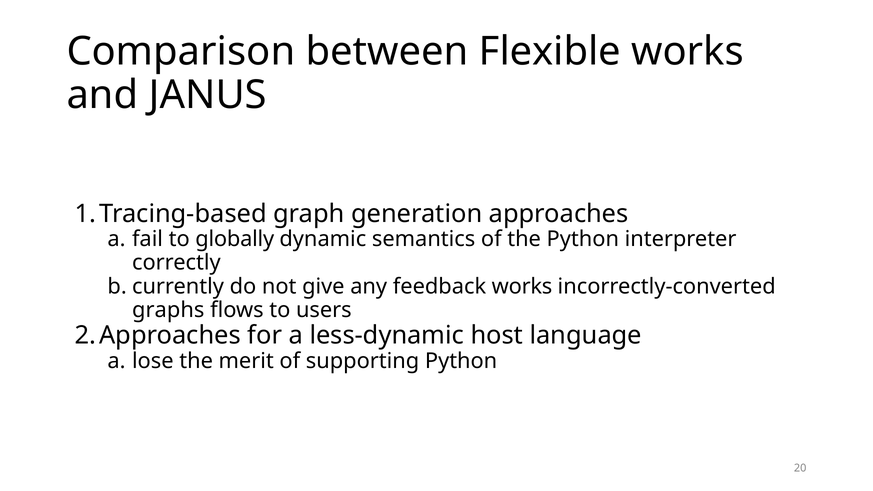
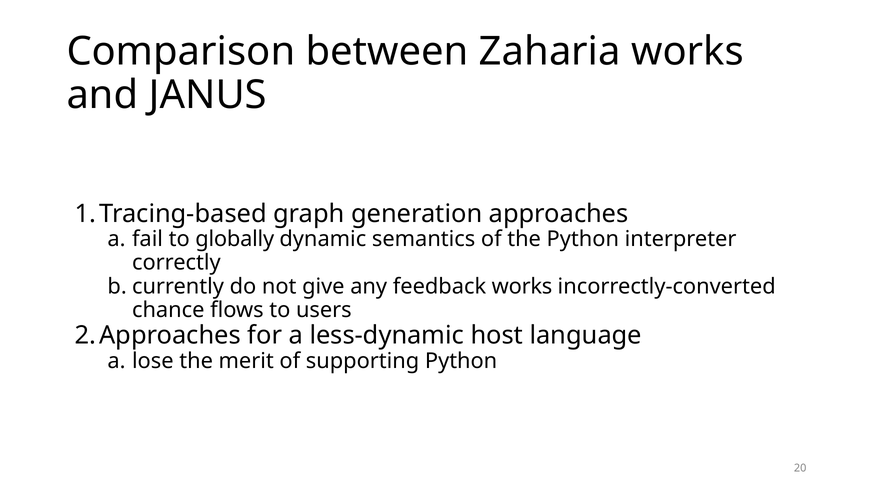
Flexible: Flexible -> Zaharia
graphs: graphs -> chance
